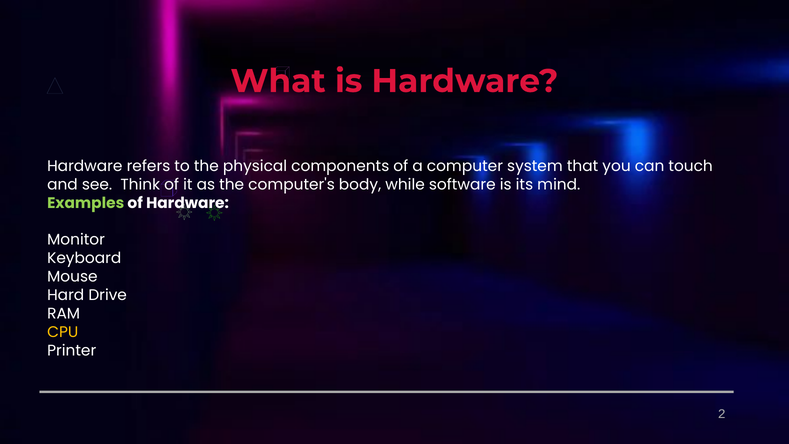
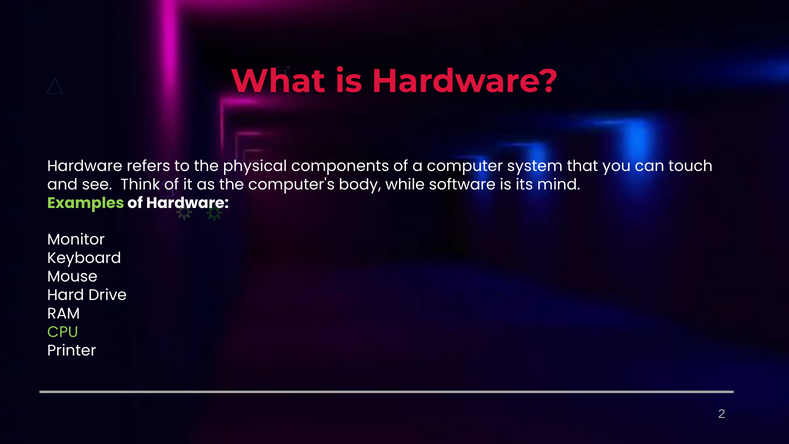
CPU colour: yellow -> light green
